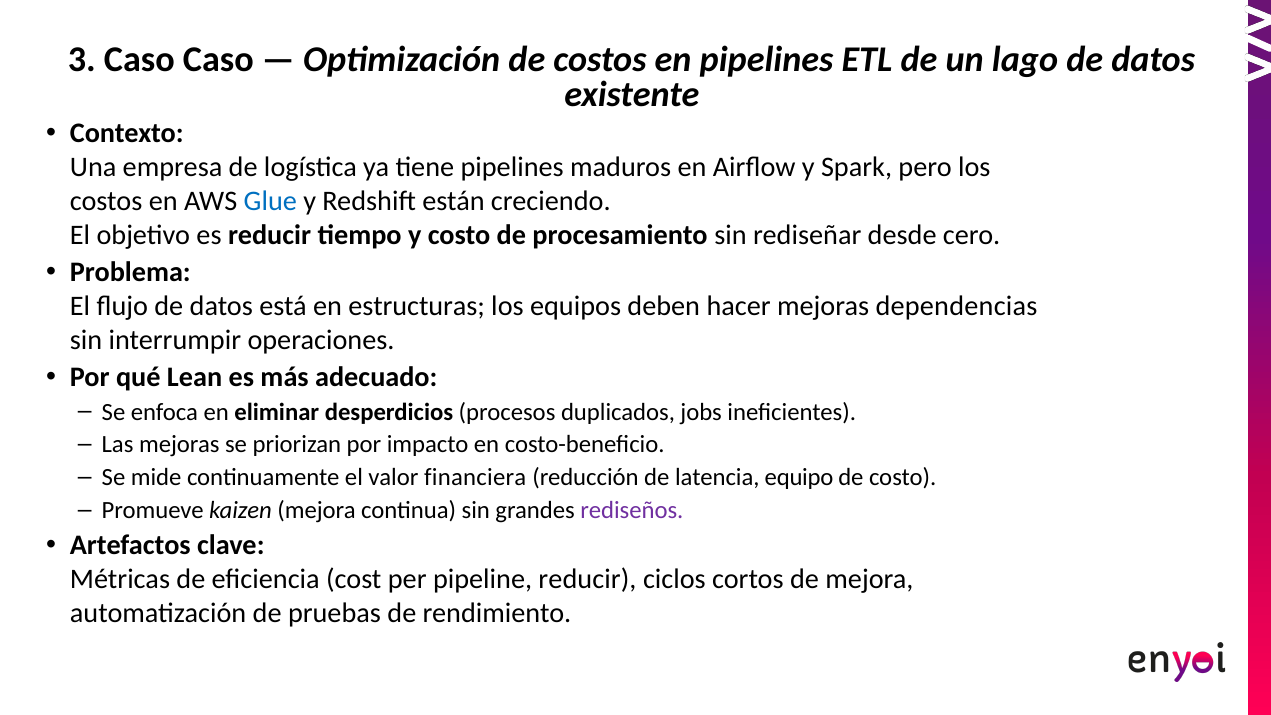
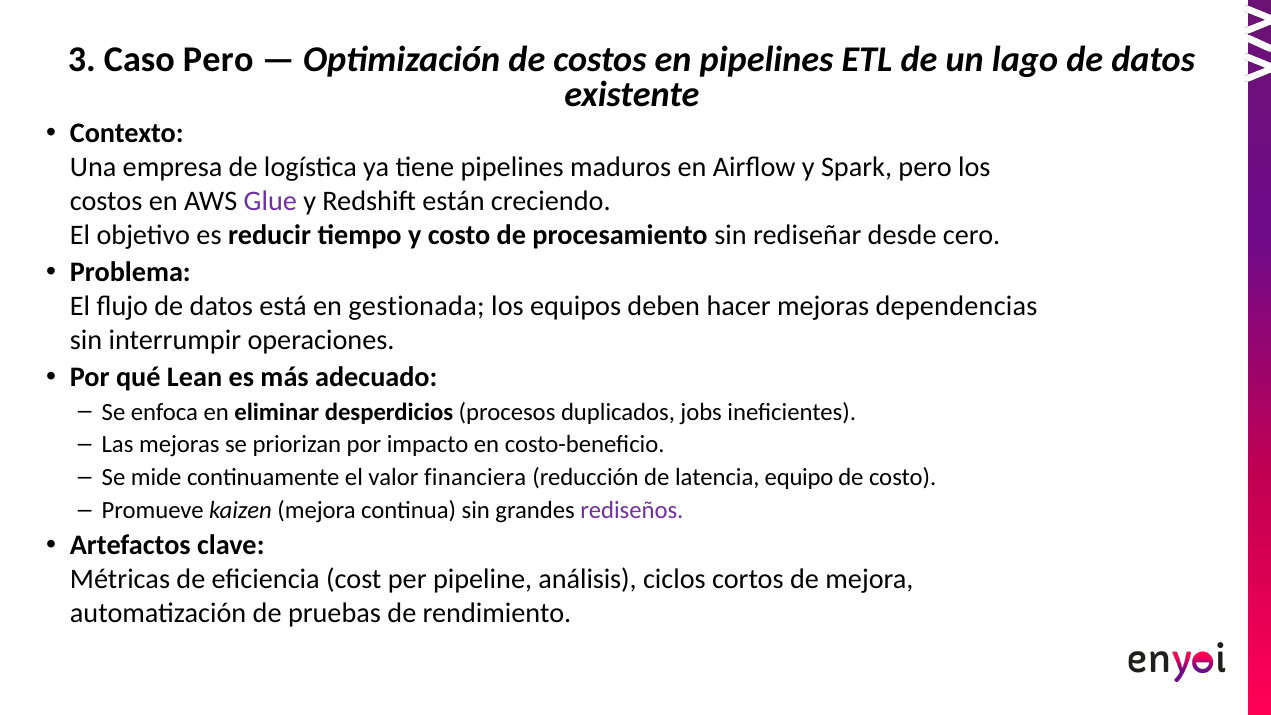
Caso Caso: Caso -> Pero
Glue colour: blue -> purple
estructuras: estructuras -> gestionada
pipeline reducir: reducir -> análisis
